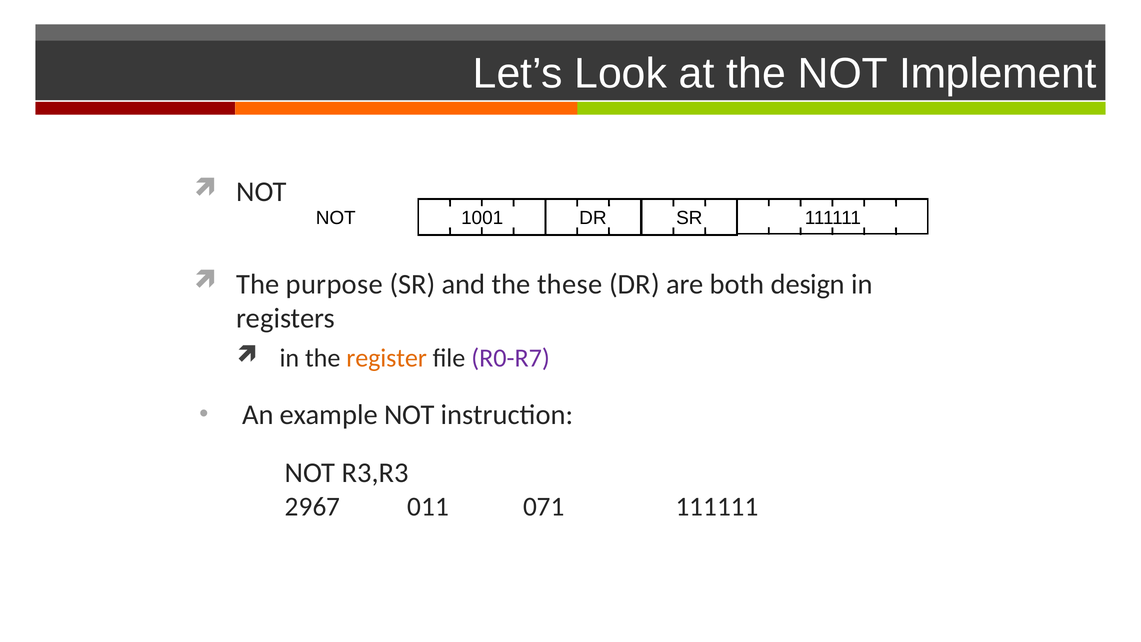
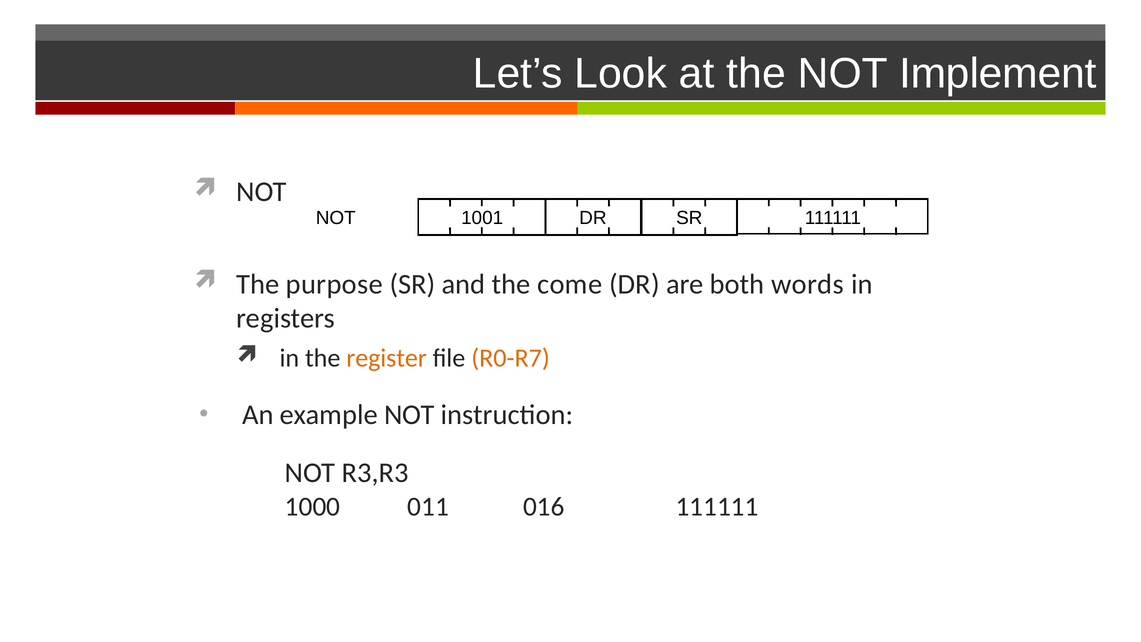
these: these -> come
design: design -> words
R0-R7 colour: purple -> orange
2967: 2967 -> 1000
071: 071 -> 016
